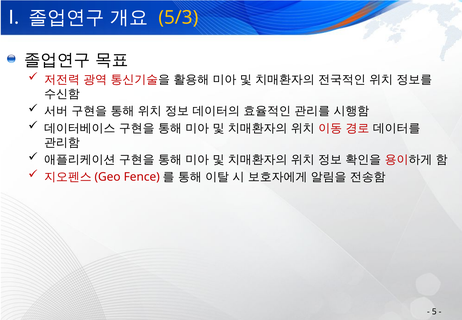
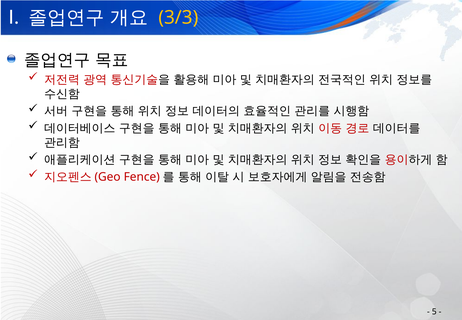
5/3: 5/3 -> 3/3
